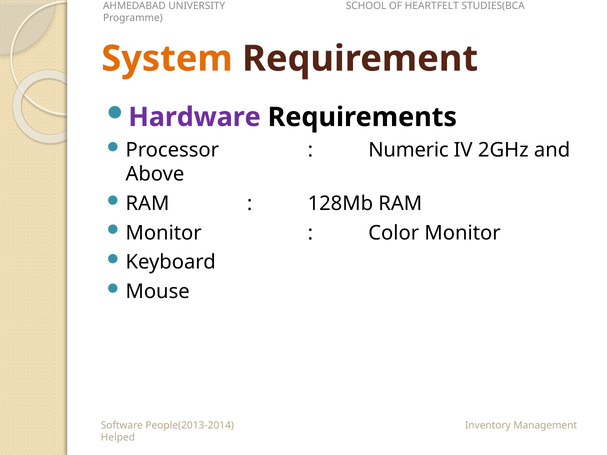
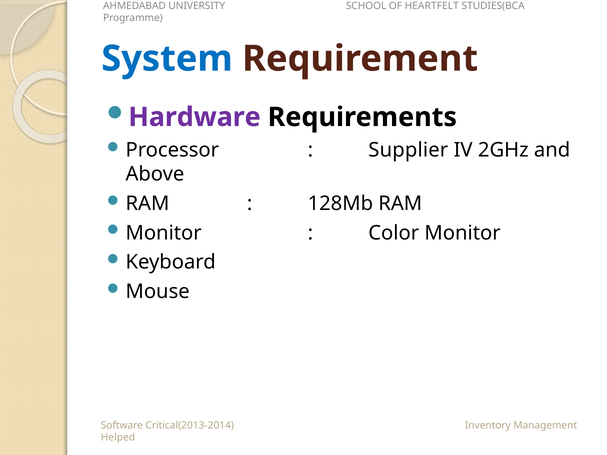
System colour: orange -> blue
Numeric: Numeric -> Supplier
People(2013-2014: People(2013-2014 -> Critical(2013-2014
